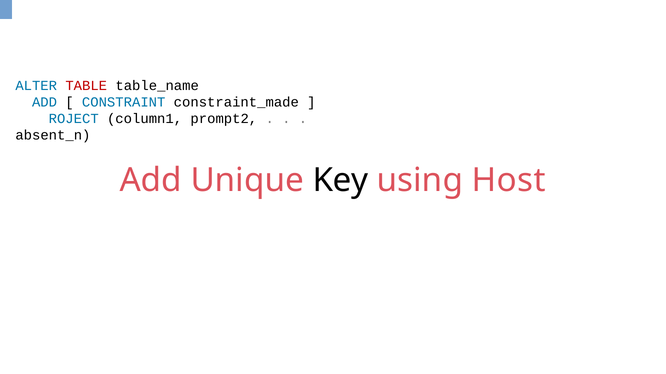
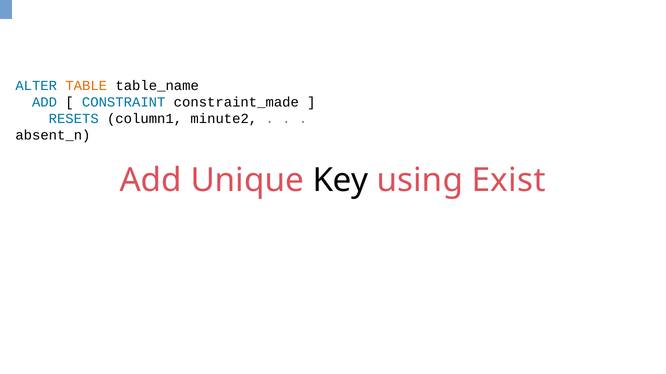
TABLE colour: red -> orange
ROJECT: ROJECT -> RESETS
prompt2: prompt2 -> minute2
Host: Host -> Exist
